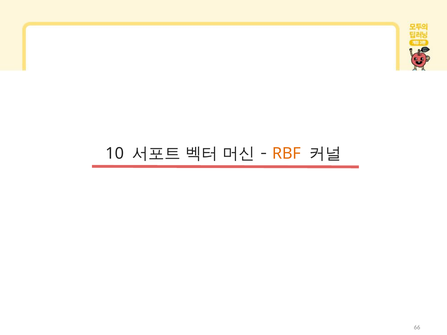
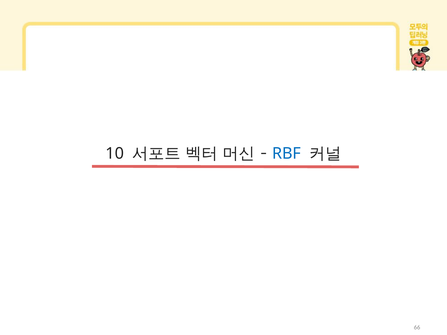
RBF colour: orange -> blue
